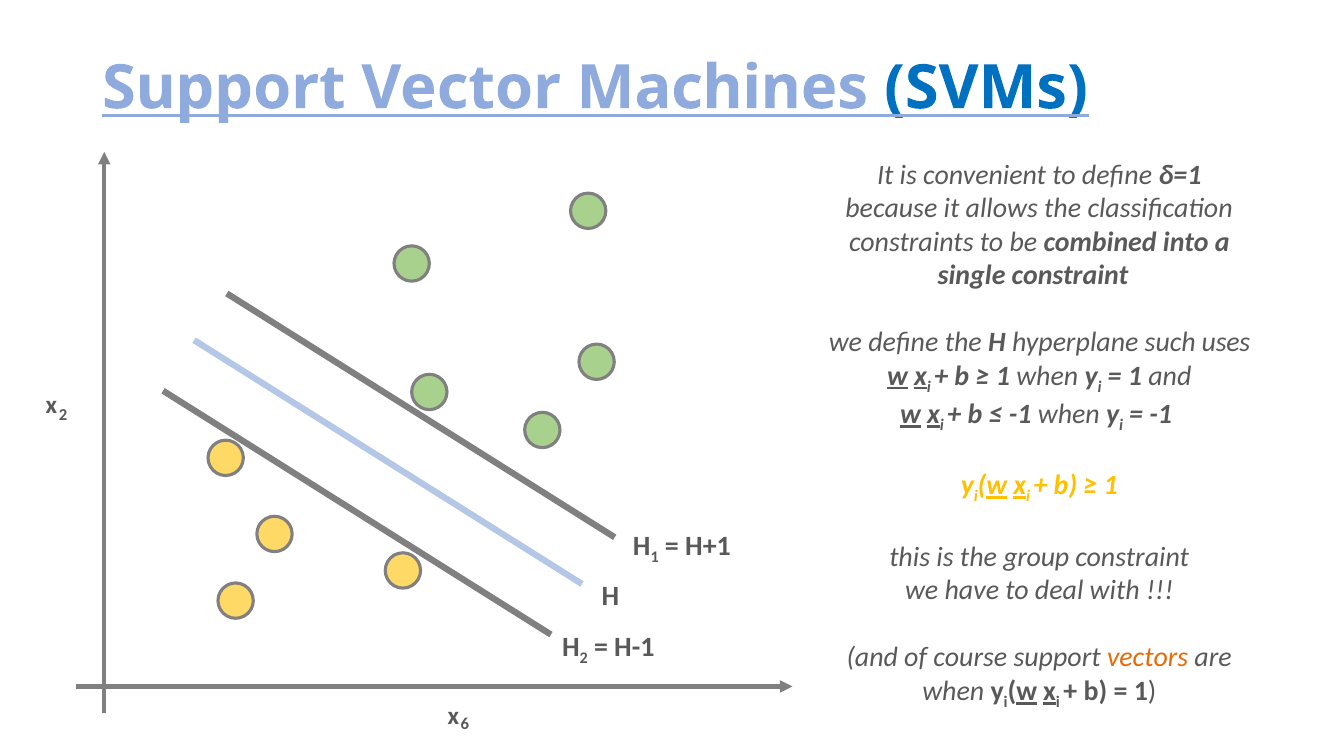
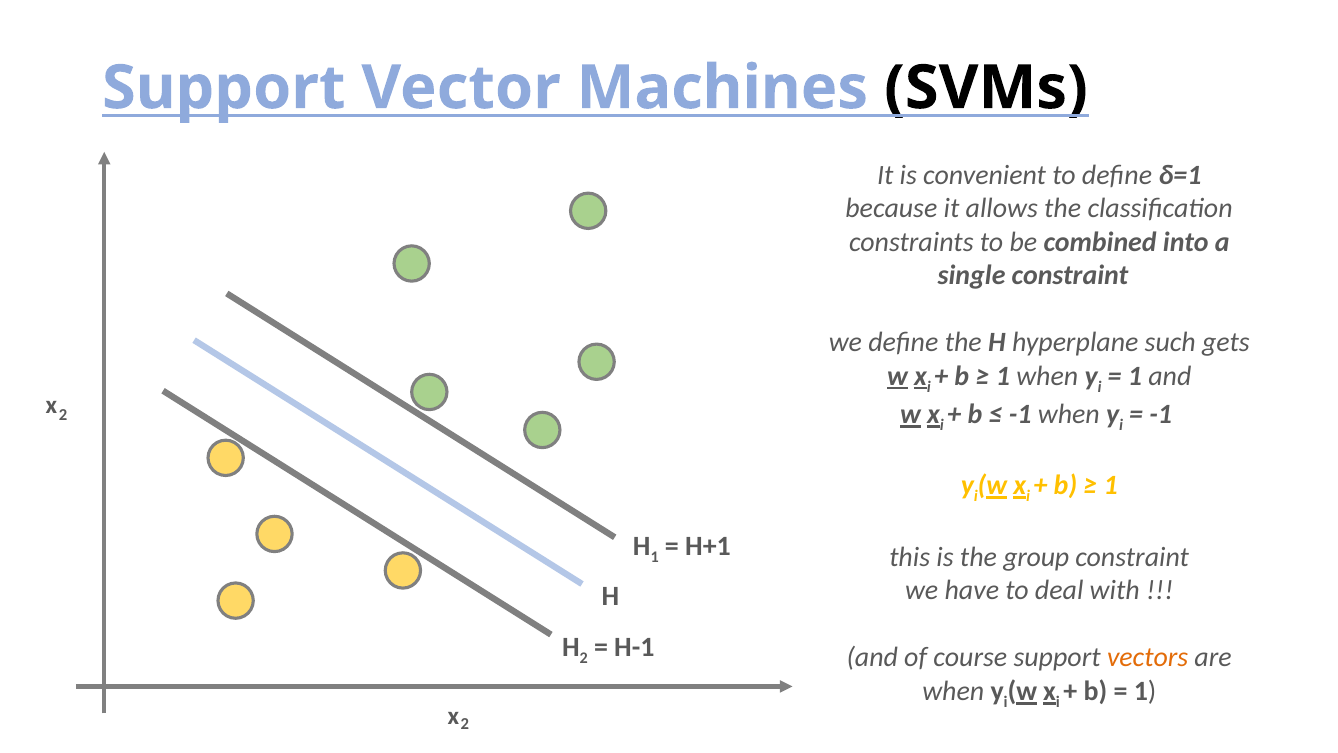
SVMs colour: blue -> black
uses: uses -> gets
6 at (465, 724): 6 -> 2
